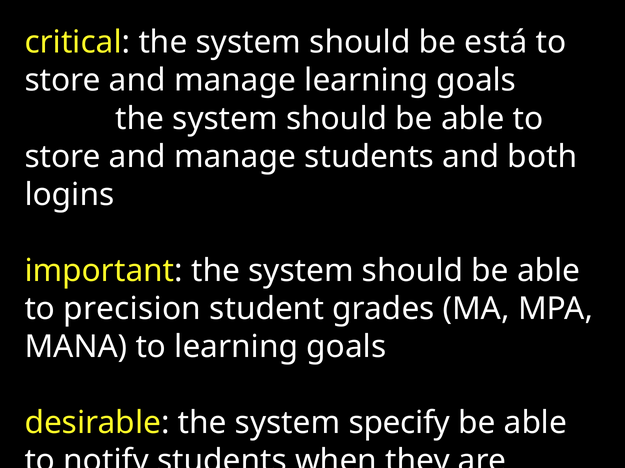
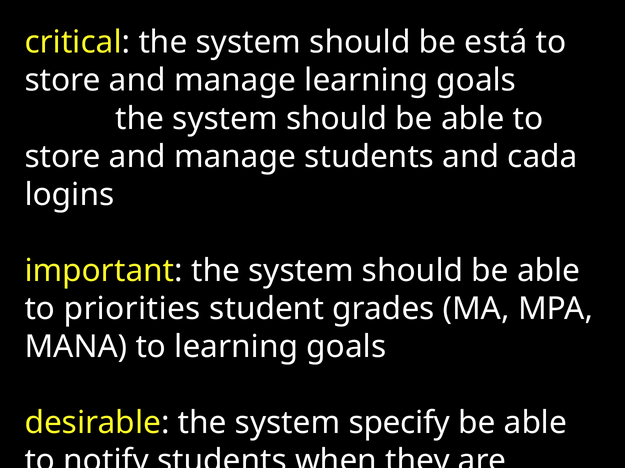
both: both -> cada
precision: precision -> priorities
